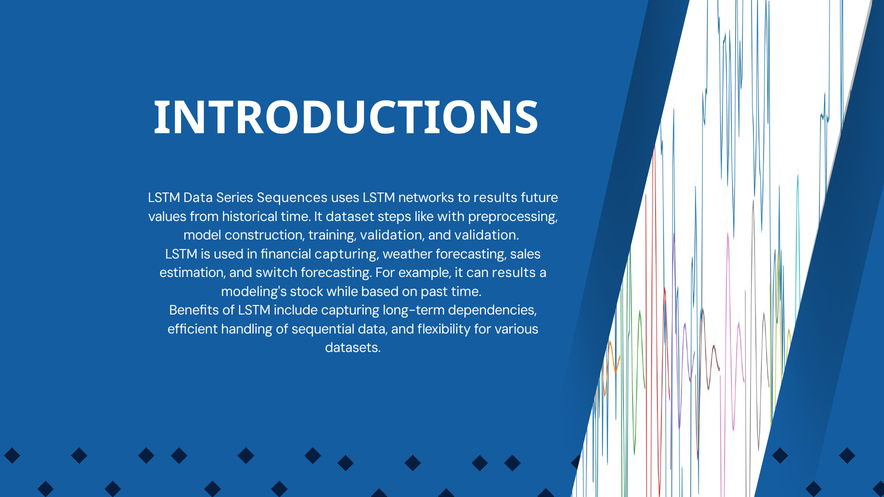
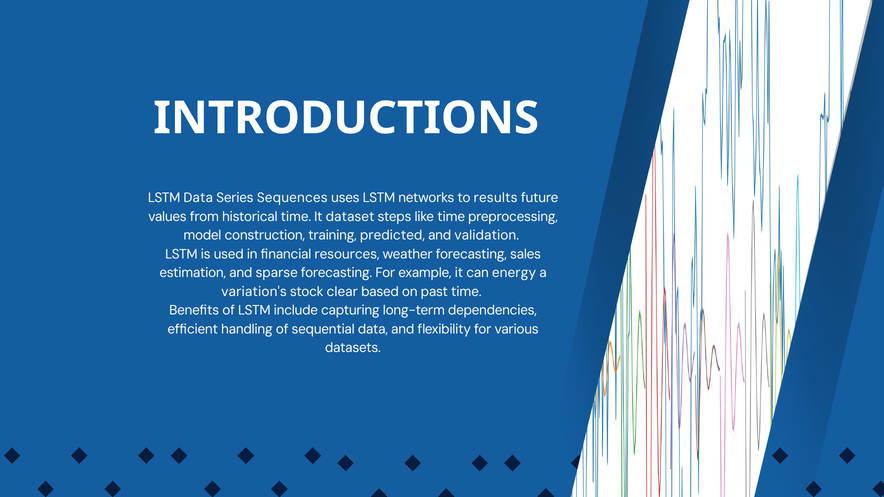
like with: with -> time
training validation: validation -> predicted
financial capturing: capturing -> resources
switch: switch -> sparse
can results: results -> energy
modeling's: modeling's -> variation's
while: while -> clear
